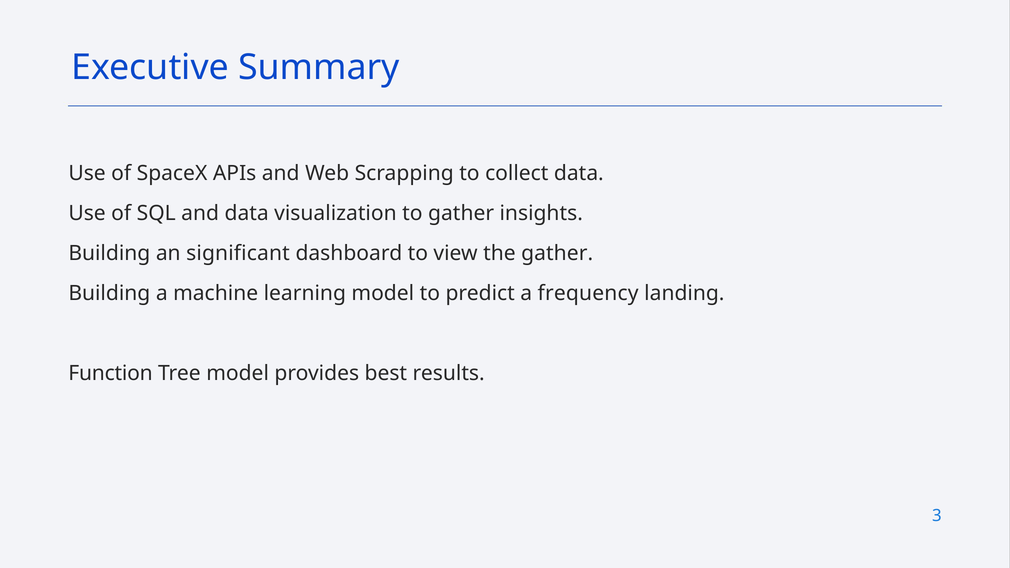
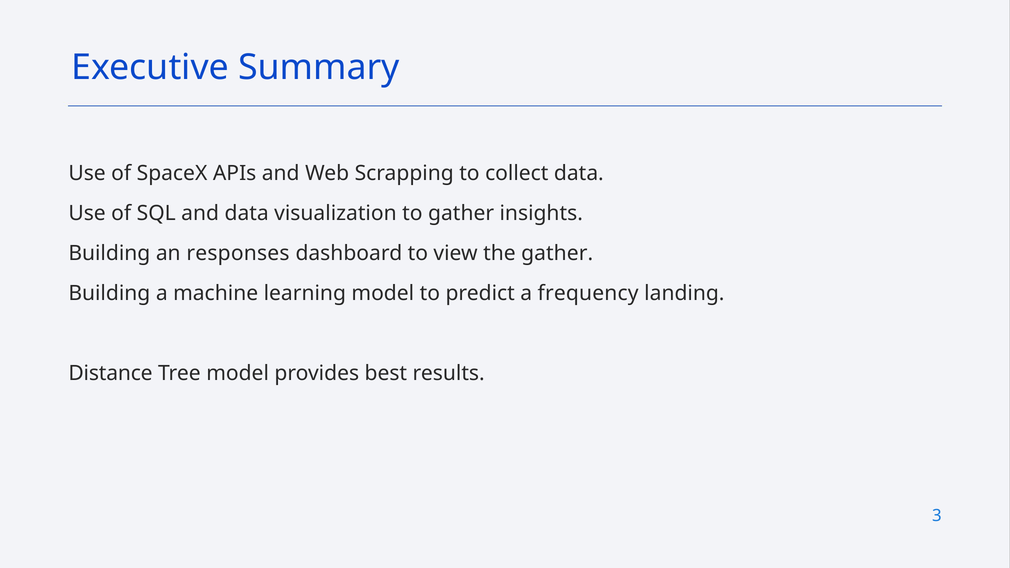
significant: significant -> responses
Function: Function -> Distance
